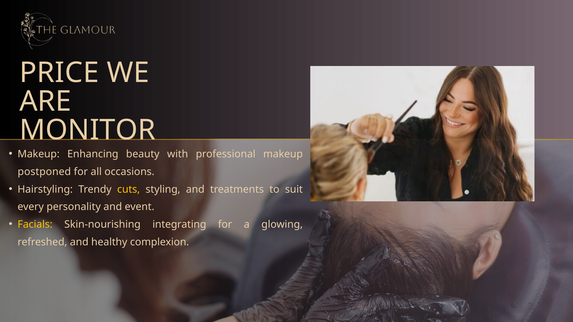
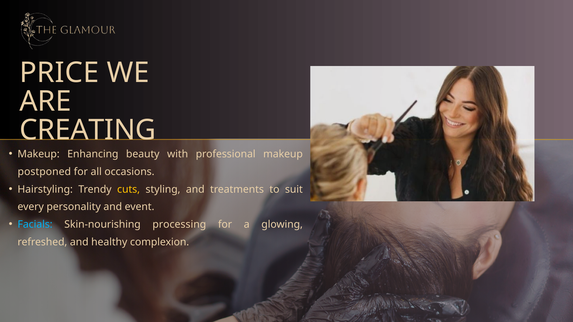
MONITOR: MONITOR -> CREATING
Facials colour: yellow -> light blue
integrating: integrating -> processing
